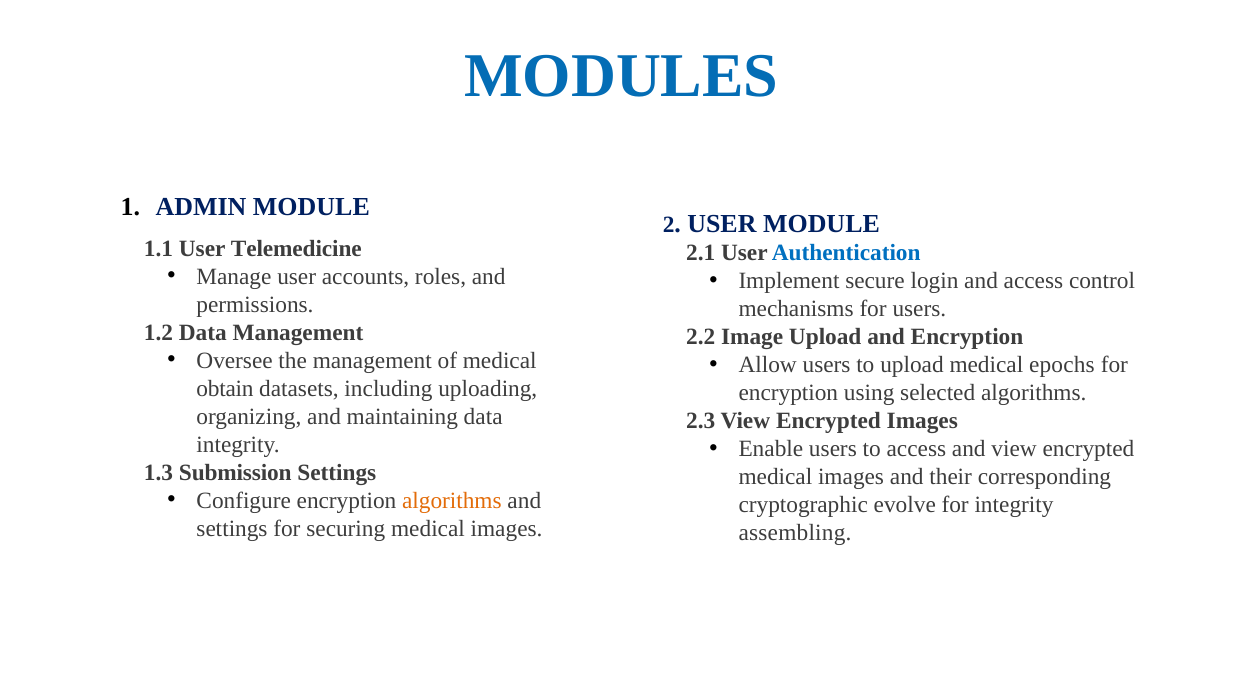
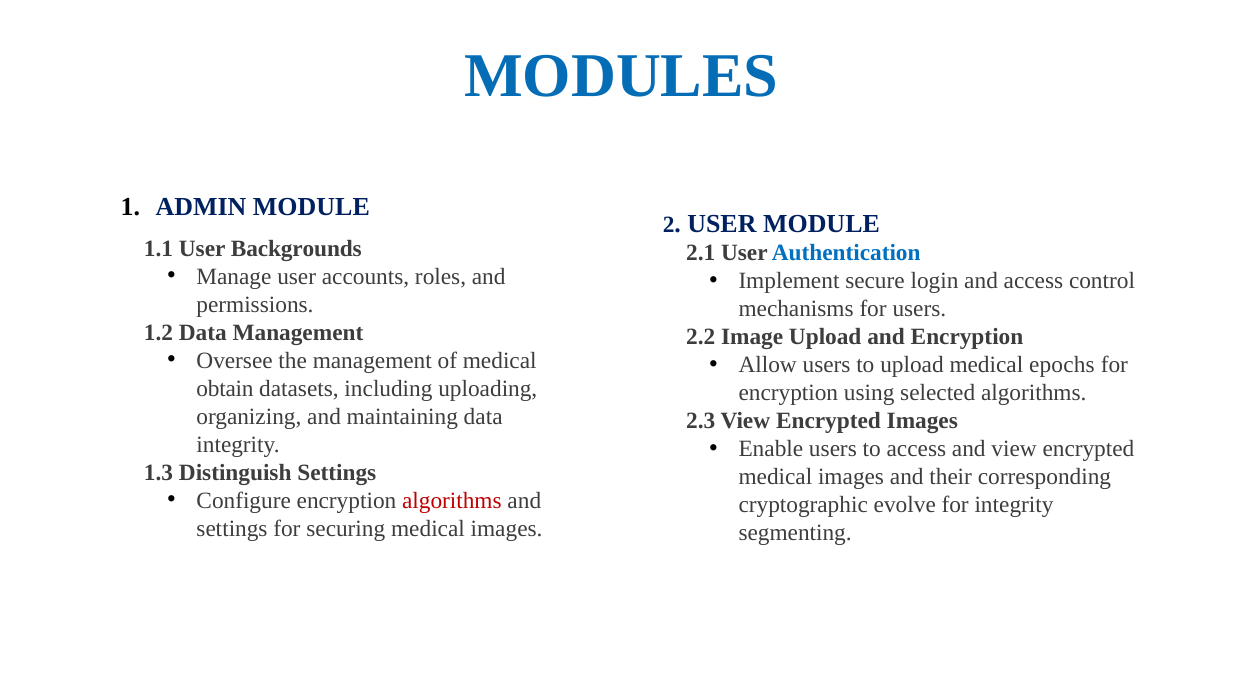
Telemedicine: Telemedicine -> Backgrounds
Submission: Submission -> Distinguish
algorithms at (452, 500) colour: orange -> red
assembling: assembling -> segmenting
